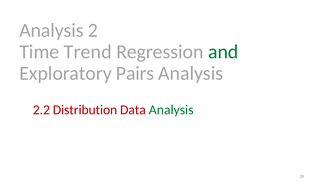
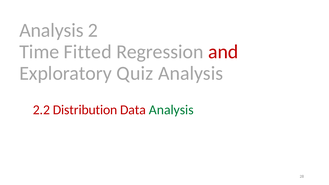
Trend: Trend -> Fitted
and colour: green -> red
Pairs: Pairs -> Quiz
